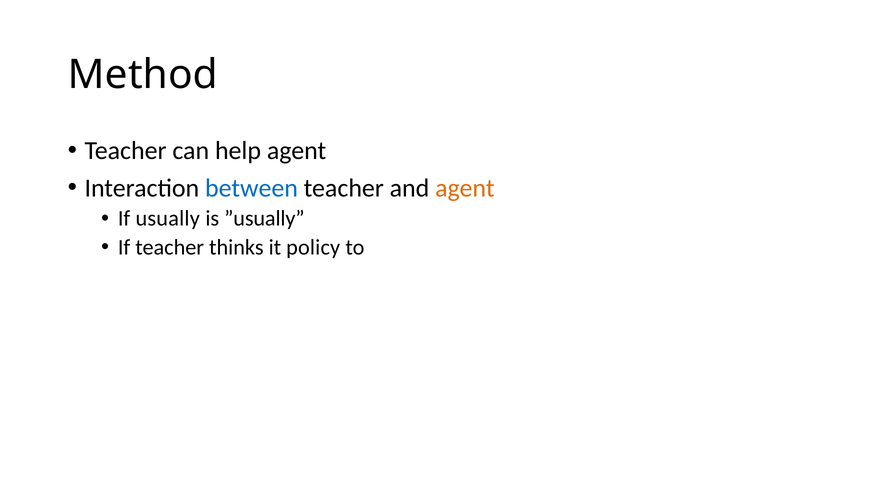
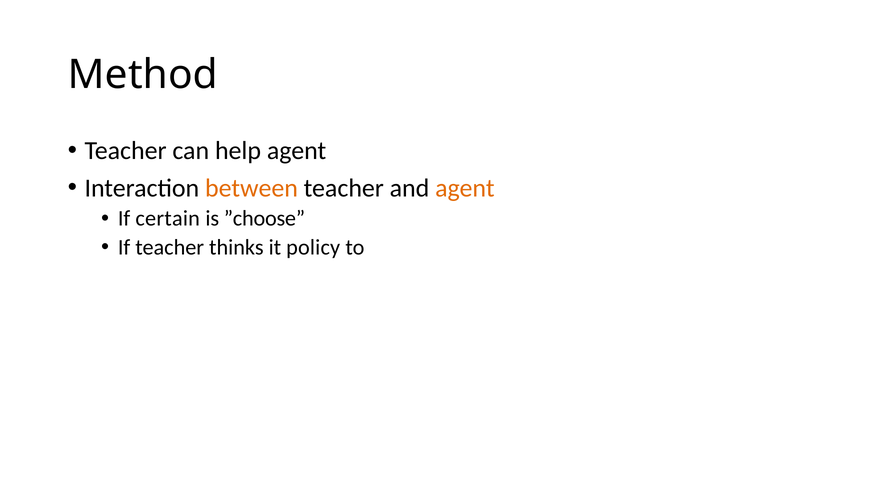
between colour: blue -> orange
usually: usually -> certain
”usually: ”usually -> ”choose
